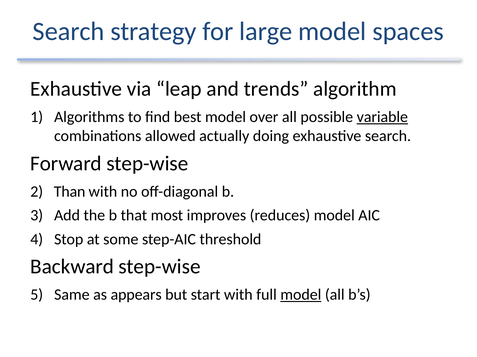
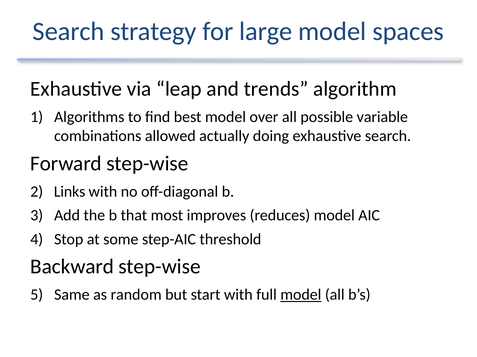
variable underline: present -> none
Than: Than -> Links
appears: appears -> random
